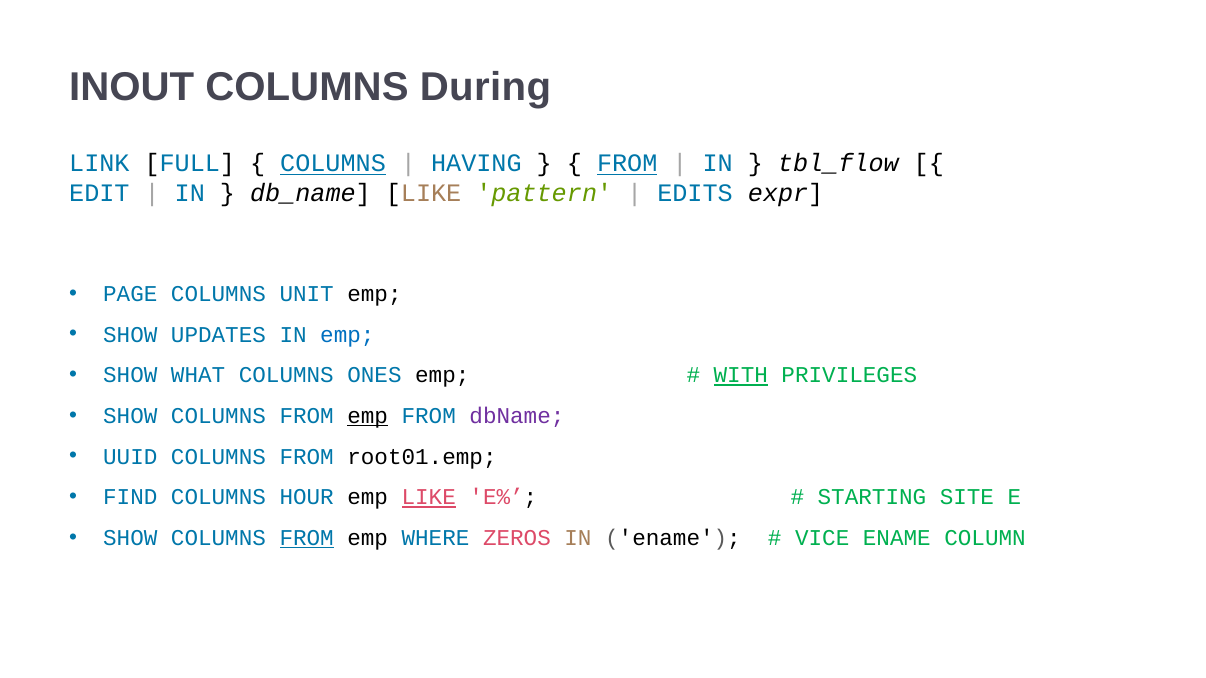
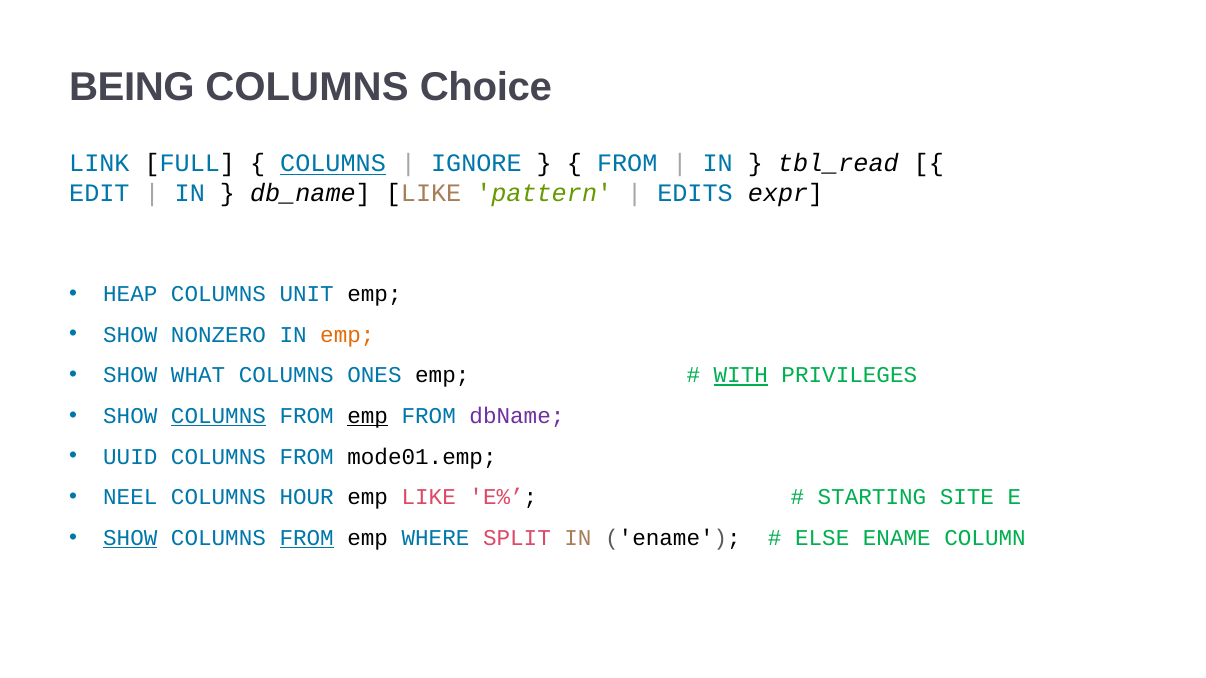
INOUT: INOUT -> BEING
During: During -> Choice
HAVING: HAVING -> IGNORE
FROM at (627, 164) underline: present -> none
tbl_flow: tbl_flow -> tbl_read
PAGE: PAGE -> HEAP
UPDATES: UPDATES -> NONZERO
emp at (347, 335) colour: blue -> orange
COLUMNS at (218, 416) underline: none -> present
root01.emp: root01.emp -> mode01.emp
FIND: FIND -> NEEL
LIKE at (429, 498) underline: present -> none
SHOW at (130, 538) underline: none -> present
ZEROS: ZEROS -> SPLIT
VICE: VICE -> ELSE
